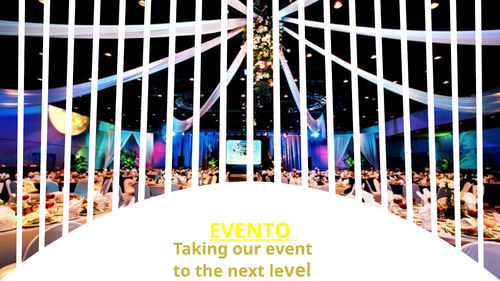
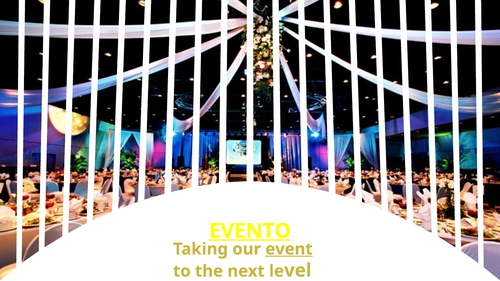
event underline: none -> present
